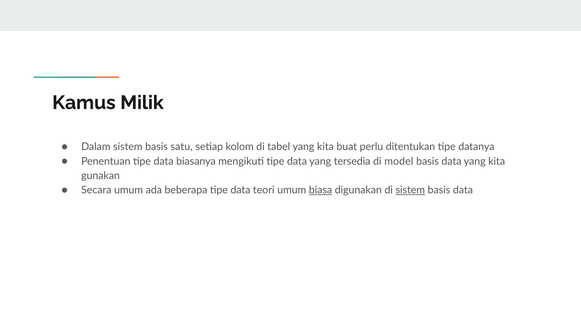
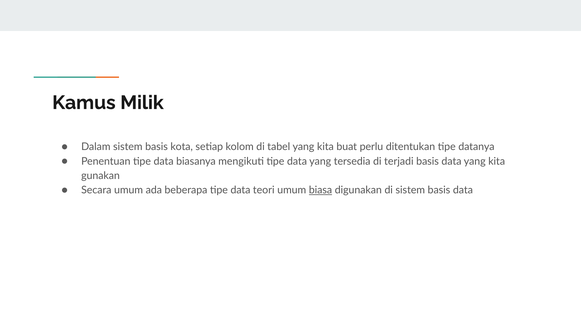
satu: satu -> kota
model: model -> terjadi
sistem at (410, 190) underline: present -> none
